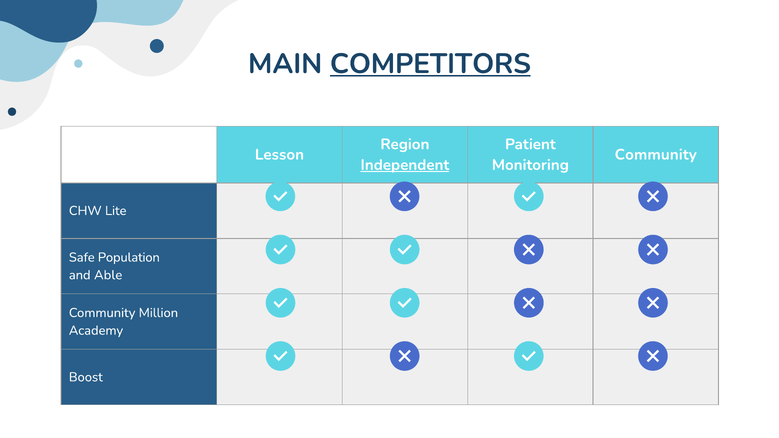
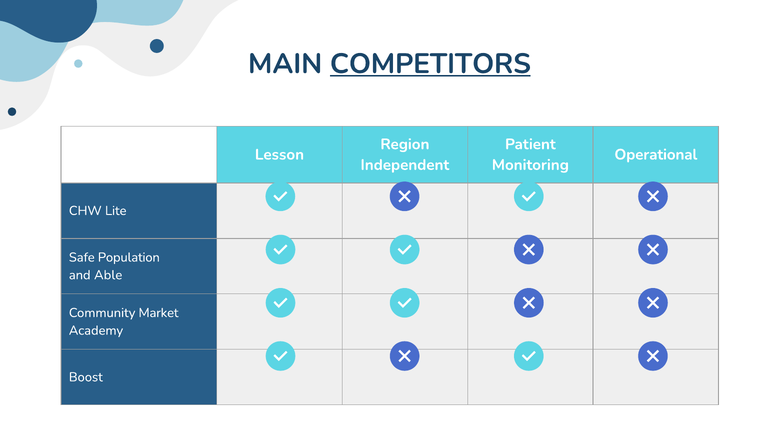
Community at (656, 155): Community -> Operational
Independent underline: present -> none
Million: Million -> Market
